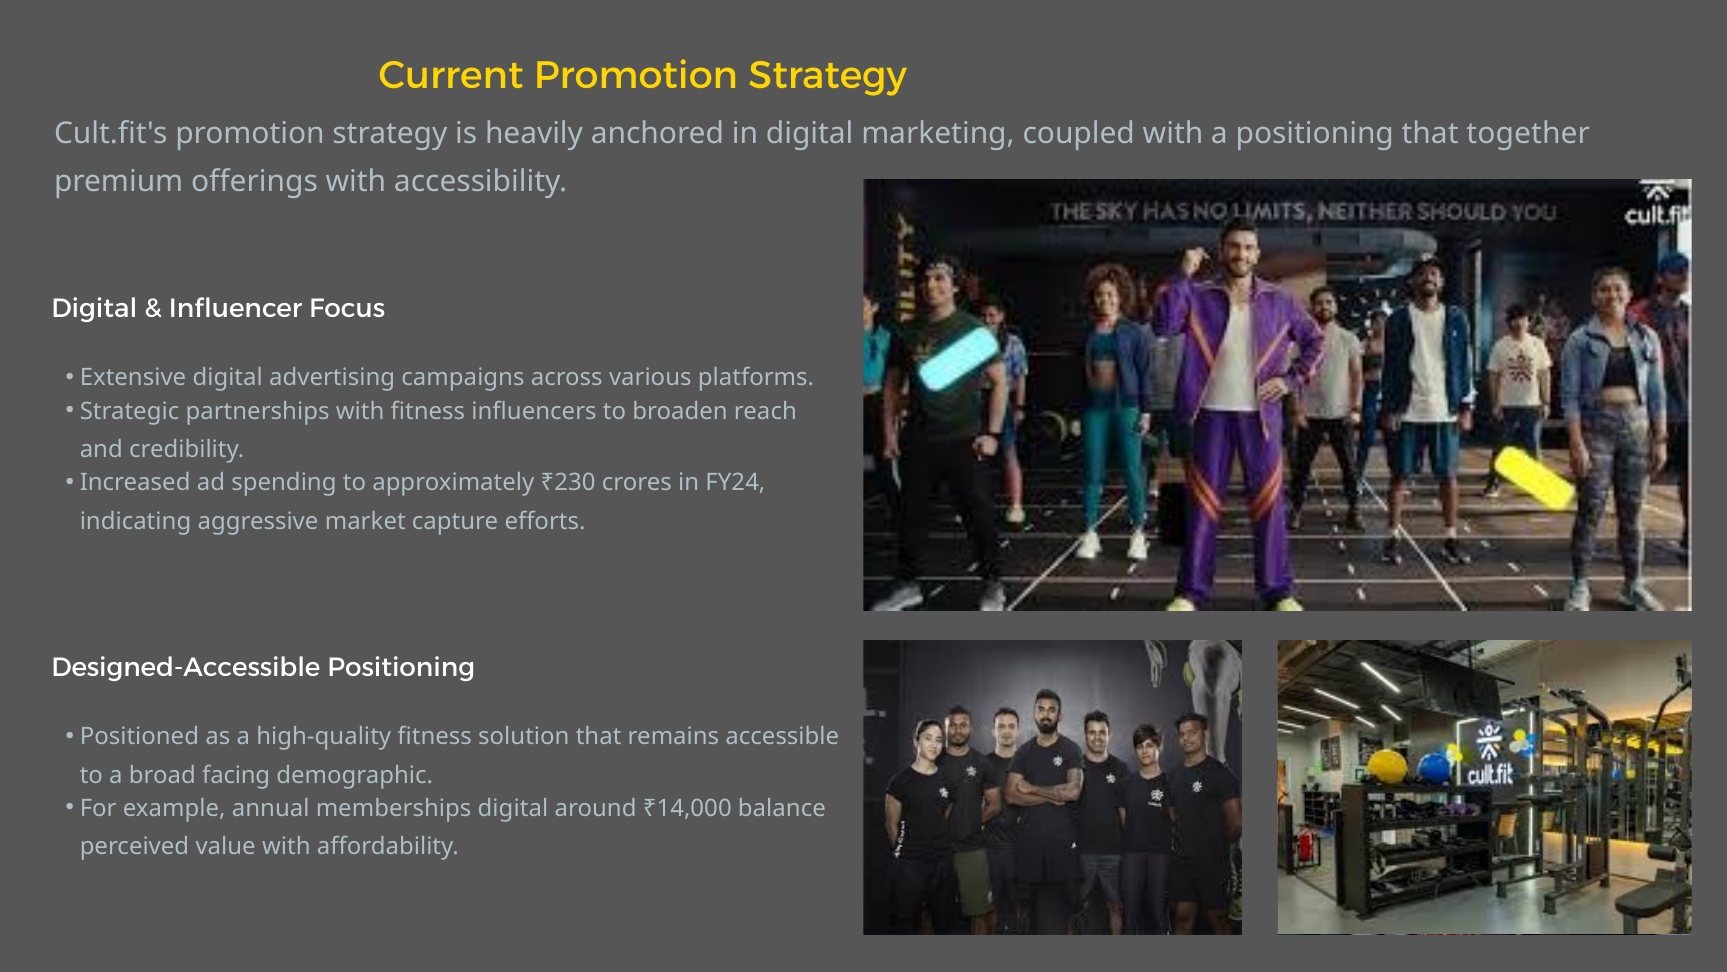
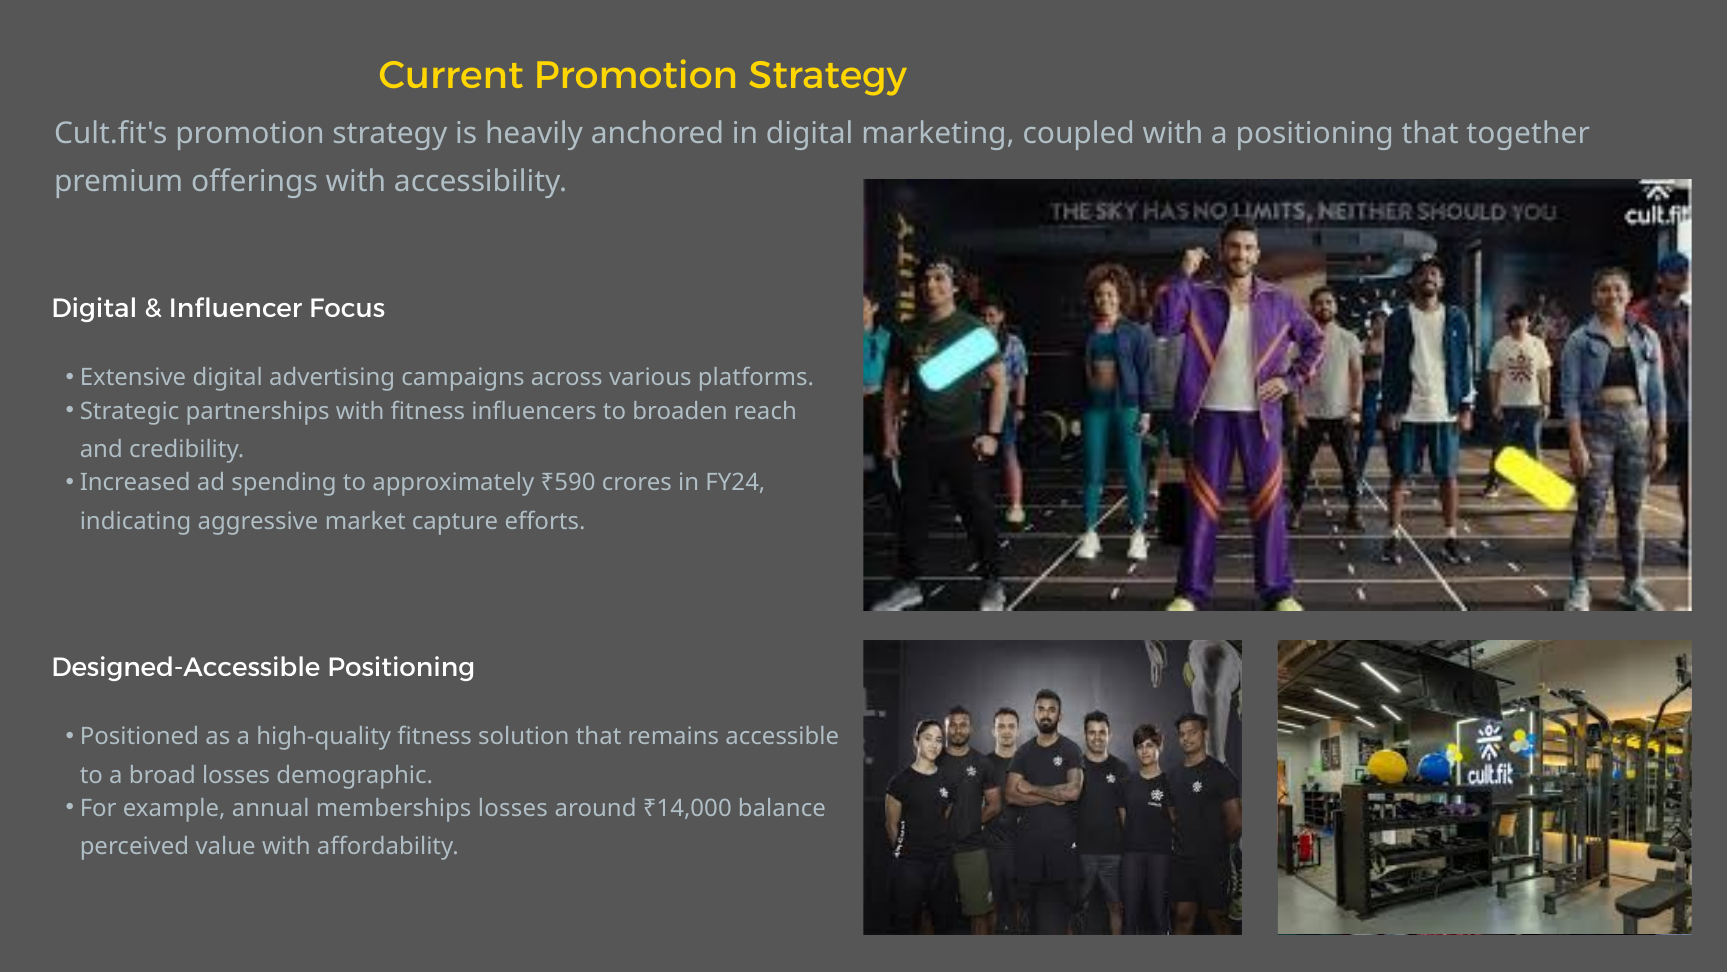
₹230: ₹230 -> ₹590
broad facing: facing -> losses
memberships digital: digital -> losses
